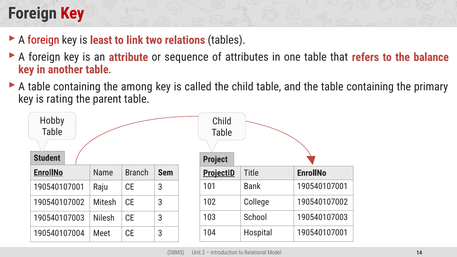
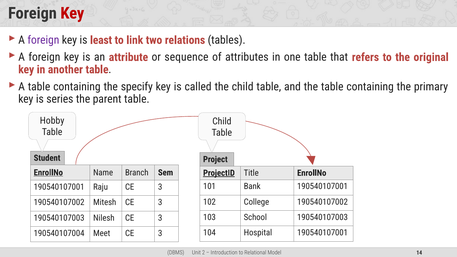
foreign at (43, 40) colour: red -> purple
balance: balance -> original
among: among -> specify
rating: rating -> series
